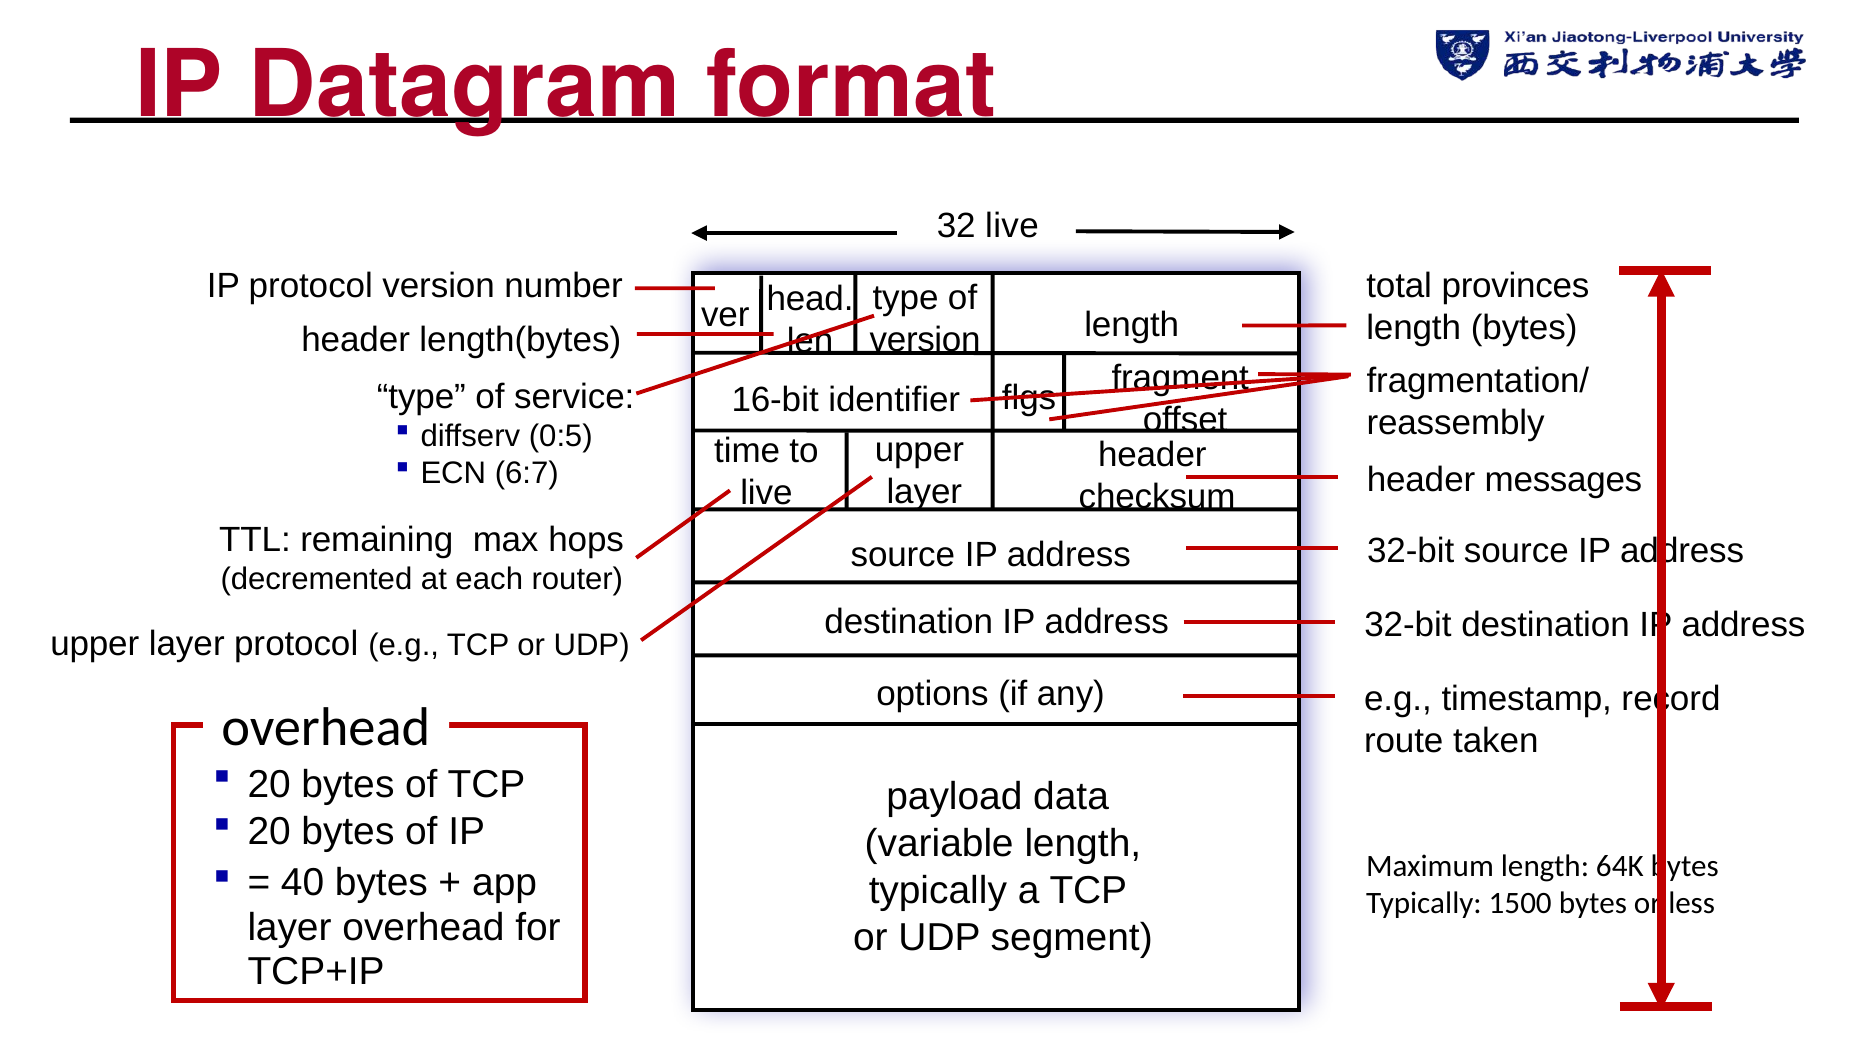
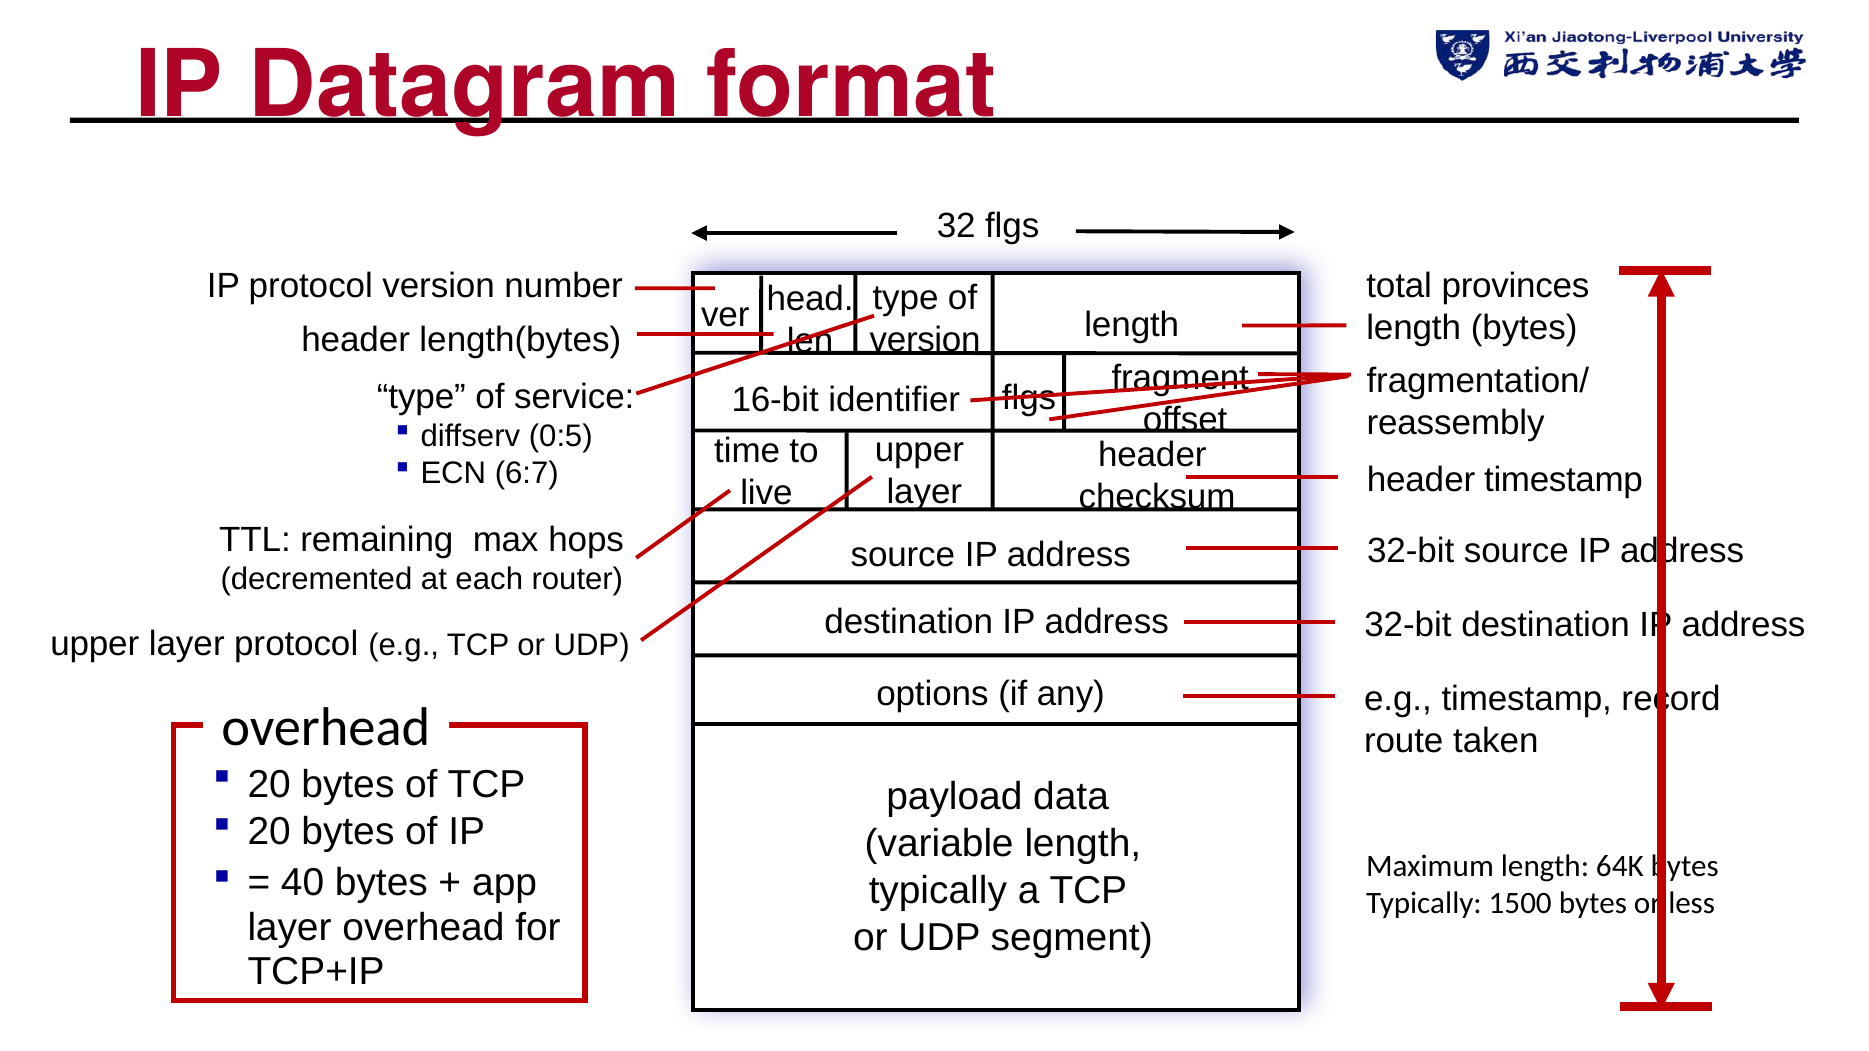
32 live: live -> flgs
header messages: messages -> timestamp
